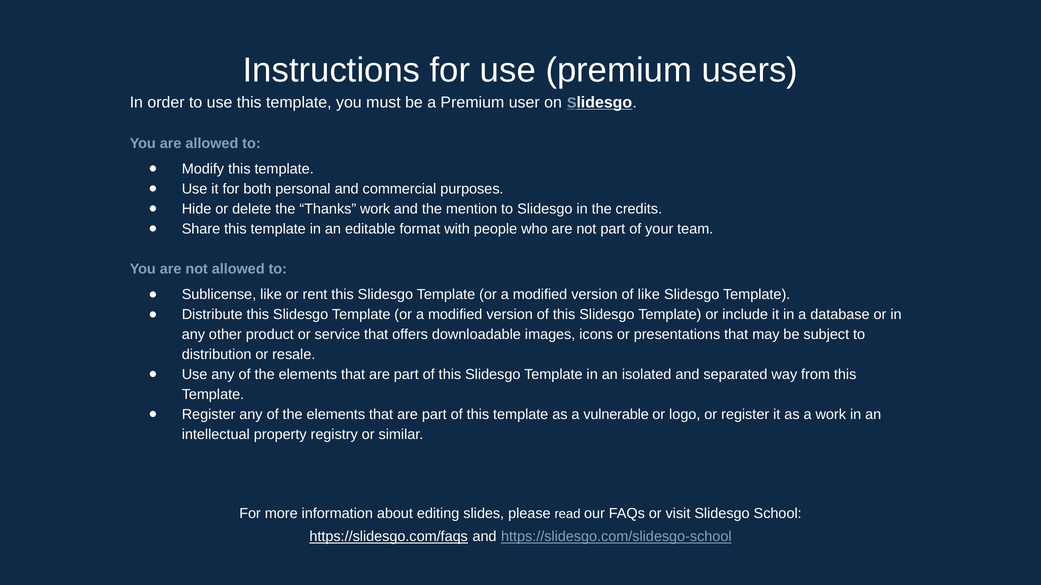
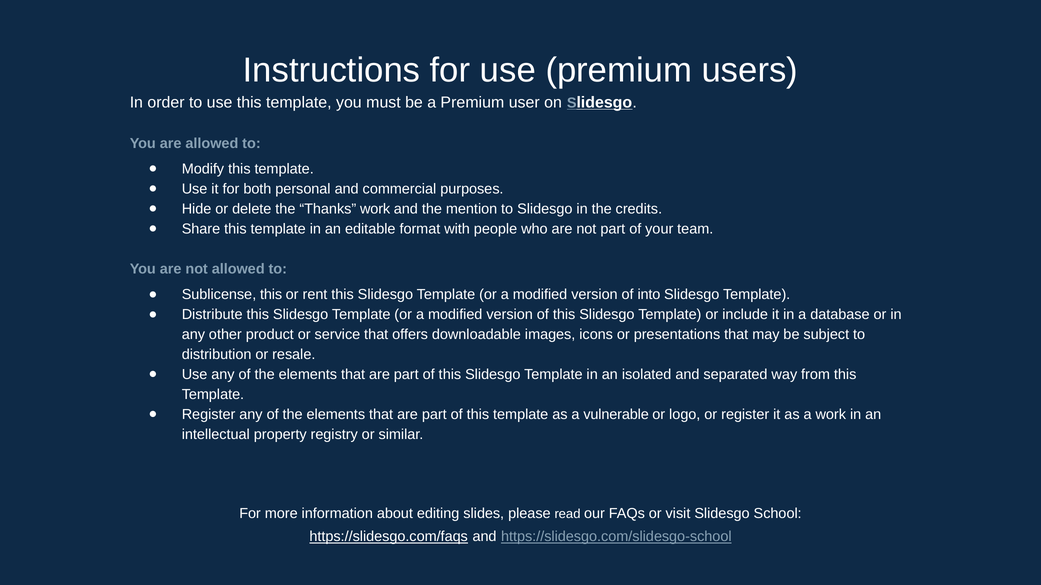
Sublicense like: like -> this
of like: like -> into
